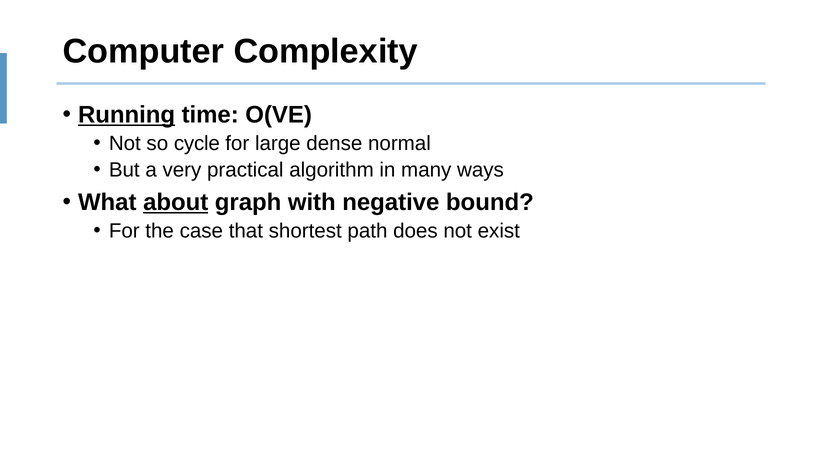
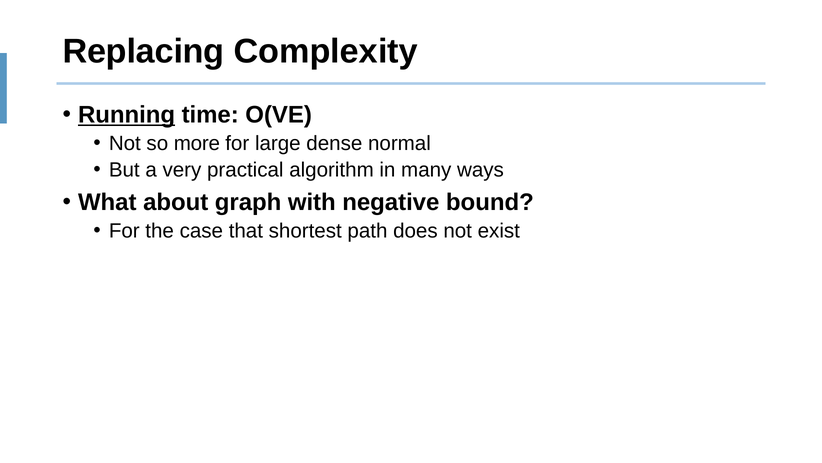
Computer: Computer -> Replacing
cycle: cycle -> more
about underline: present -> none
